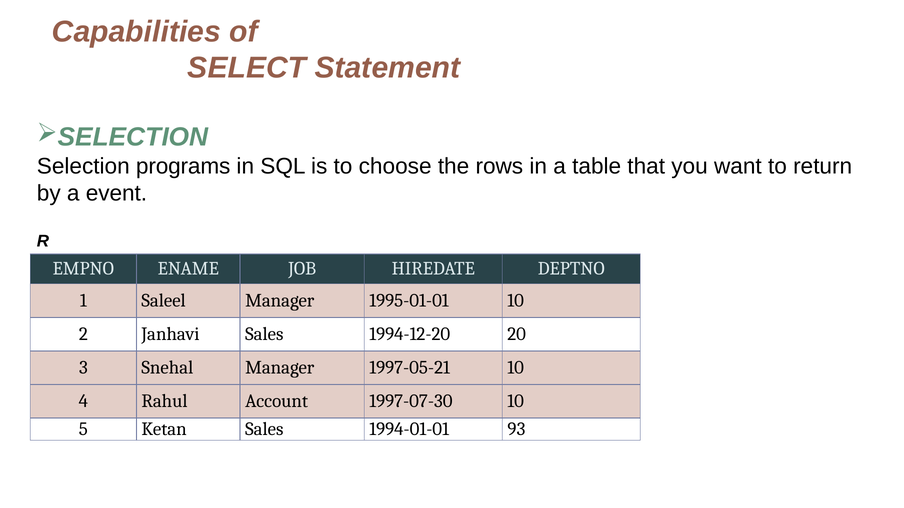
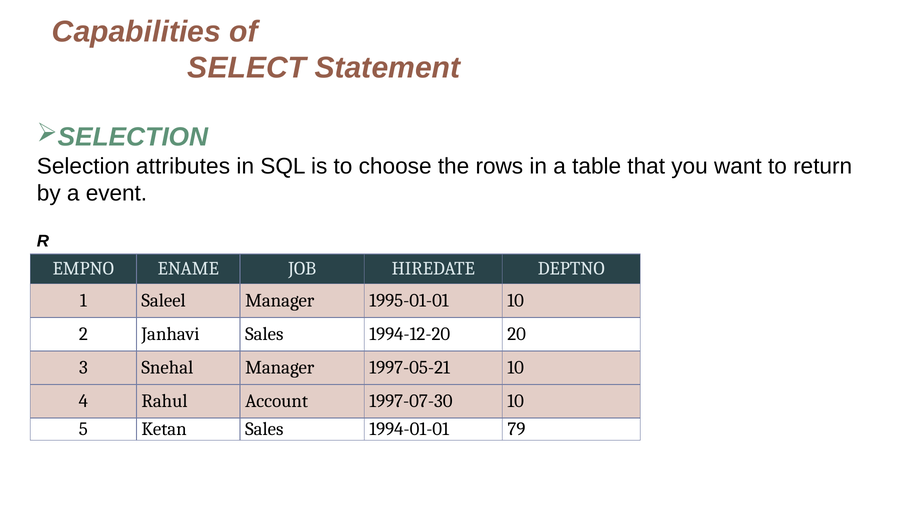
programs: programs -> attributes
93: 93 -> 79
